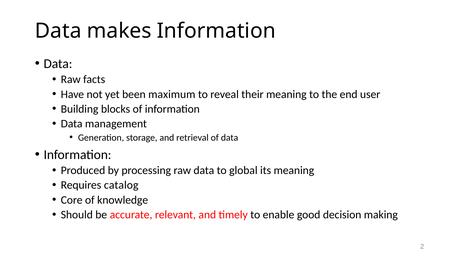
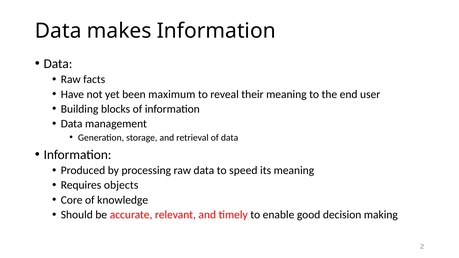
global: global -> speed
catalog: catalog -> objects
